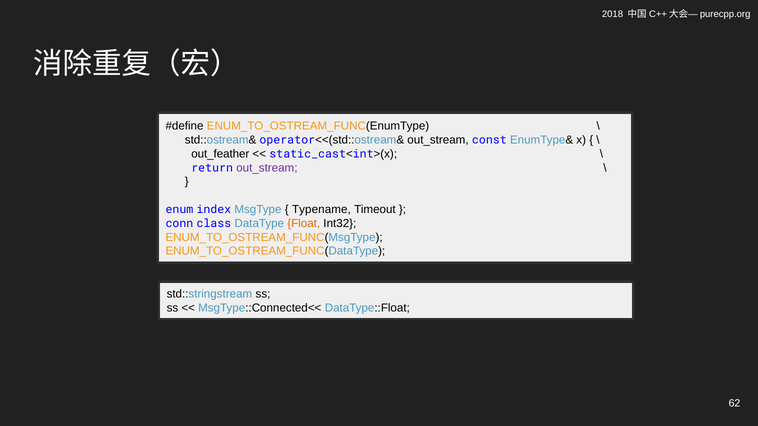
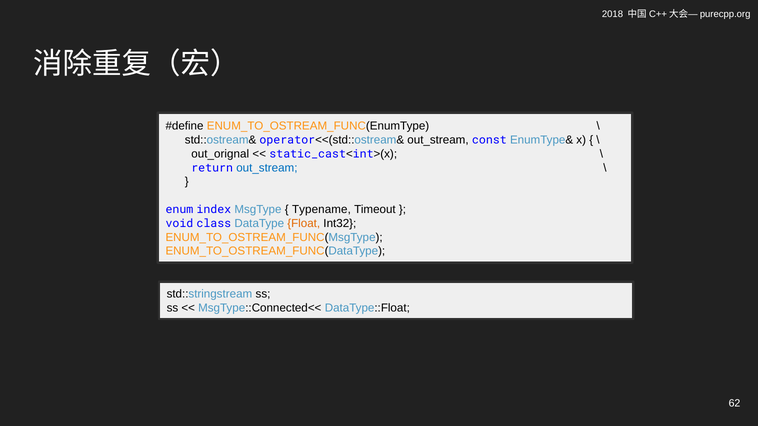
out_feather: out_feather -> out_orignal
out_stream at (267, 168) colour: purple -> blue
conn: conn -> void
